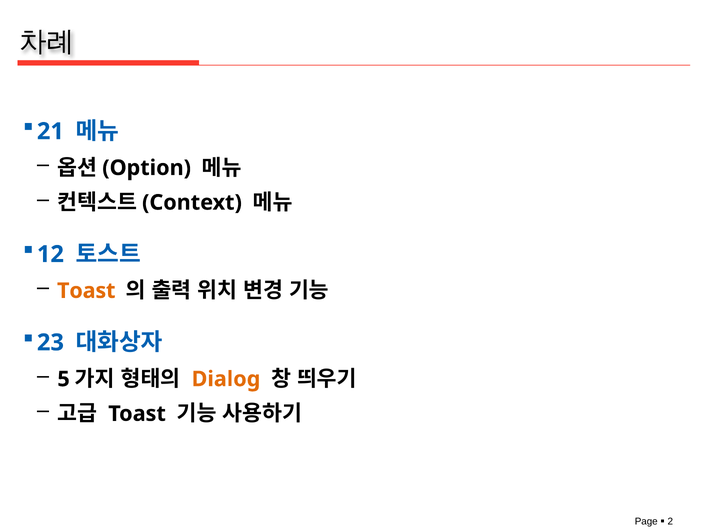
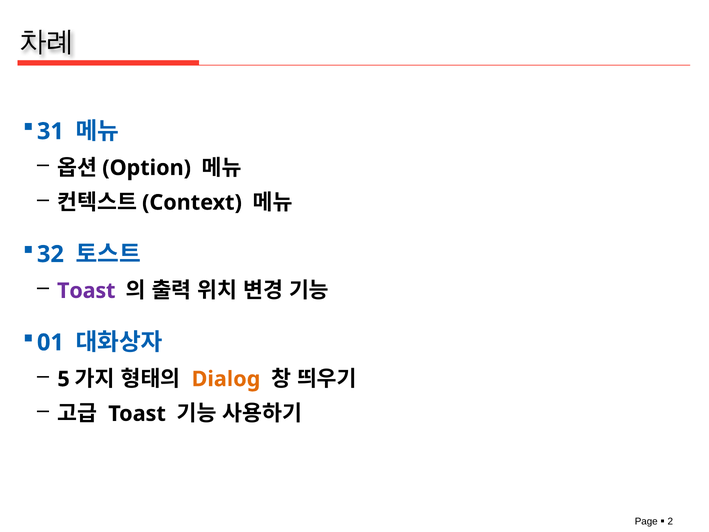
21: 21 -> 31
12: 12 -> 32
Toast at (86, 291) colour: orange -> purple
23: 23 -> 01
